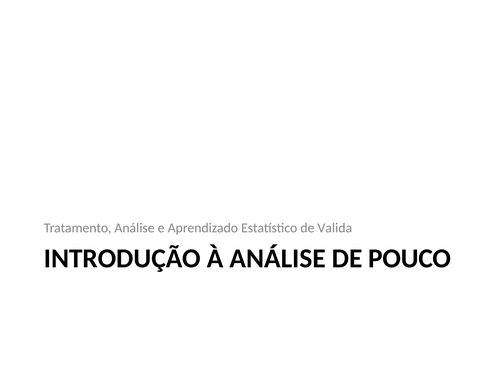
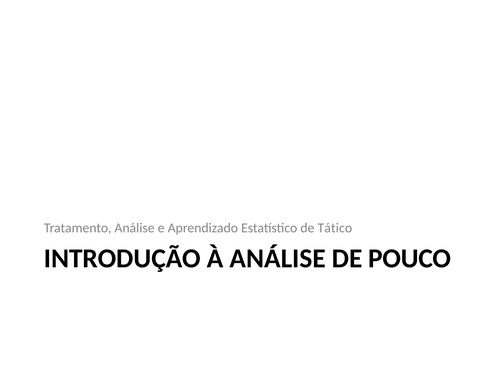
Valida: Valida -> Tático
